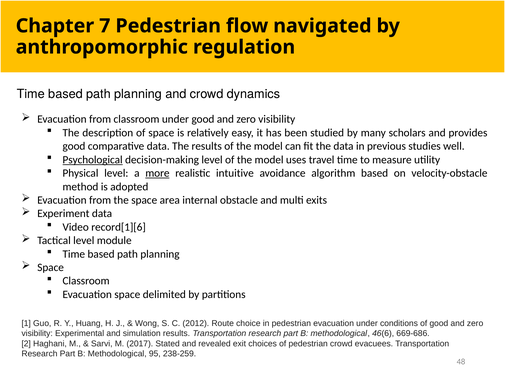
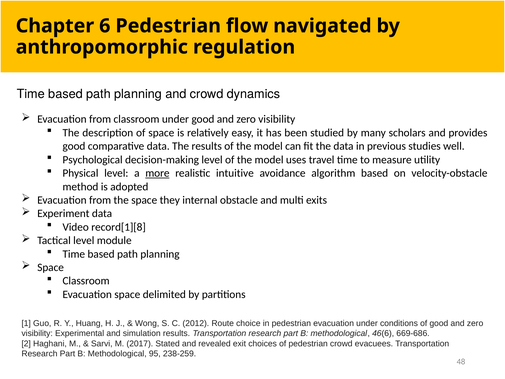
7: 7 -> 6
Psychological underline: present -> none
area: area -> they
record[1][6: record[1][6 -> record[1][8
